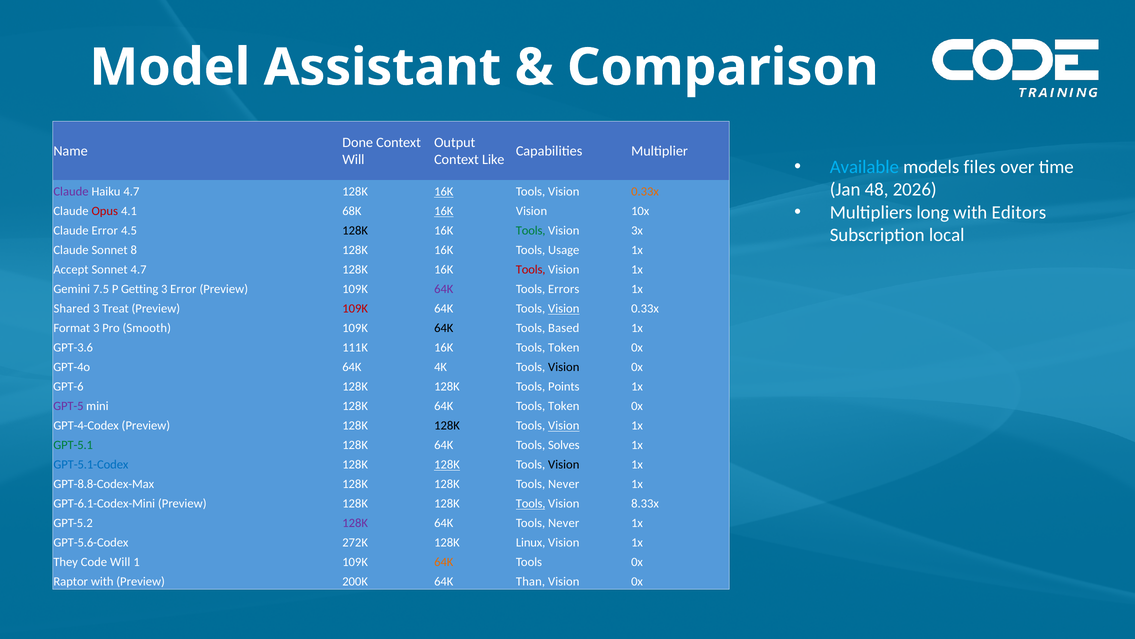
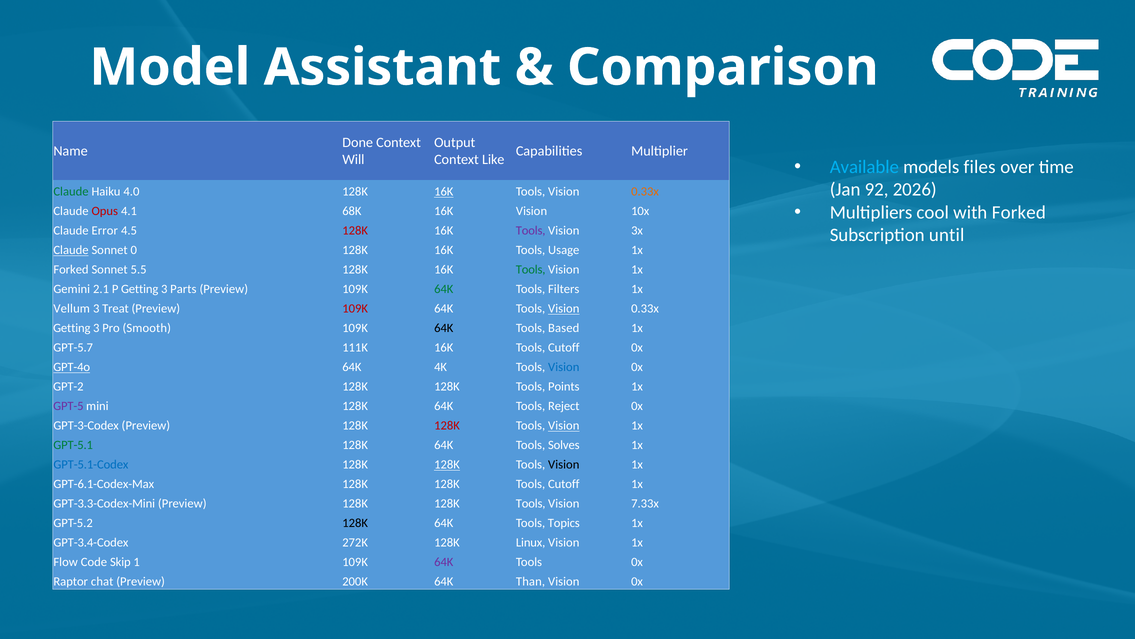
48: 48 -> 92
Claude at (71, 192) colour: purple -> green
Haiku 4.7: 4.7 -> 4.0
long: long -> cool
with Editors: Editors -> Forked
16K at (444, 211) underline: present -> none
128K at (355, 231) colour: black -> red
Tools at (531, 231) colour: green -> purple
local: local -> until
Claude at (71, 250) underline: none -> present
8: 8 -> 0
Accept at (71, 270): Accept -> Forked
Sonnet 4.7: 4.7 -> 5.5
Tools at (531, 270) colour: red -> green
7.5: 7.5 -> 2.1
3 Error: Error -> Parts
64K at (444, 289) colour: purple -> green
Errors: Errors -> Filters
Shared: Shared -> Vellum
Format at (72, 328): Format -> Getting
GPT-3.6: GPT-3.6 -> GPT-5.7
16K Tools Token: Token -> Cutoff
GPT-4o underline: none -> present
Vision at (564, 367) colour: black -> blue
GPT-6: GPT-6 -> GPT-2
64K Tools Token: Token -> Reject
GPT-4-Codex: GPT-4-Codex -> GPT-3-Codex
128K at (447, 425) colour: black -> red
GPT-8.8-Codex-Max: GPT-8.8-Codex-Max -> GPT-6.1-Codex-Max
128K Tools Never: Never -> Cutoff
GPT-6.1-Codex-Mini: GPT-6.1-Codex-Mini -> GPT-3.3-Codex-Mini
Tools at (531, 503) underline: present -> none
8.33x: 8.33x -> 7.33x
128K at (355, 523) colour: purple -> black
64K Tools Never: Never -> Topics
GPT-5.6-Codex: GPT-5.6-Codex -> GPT-3.4-Codex
They: They -> Flow
Code Will: Will -> Skip
64K at (444, 562) colour: orange -> purple
Raptor with: with -> chat
